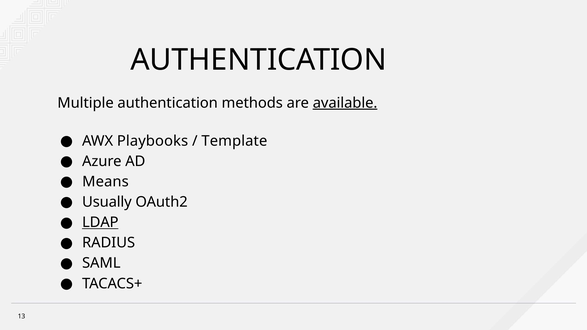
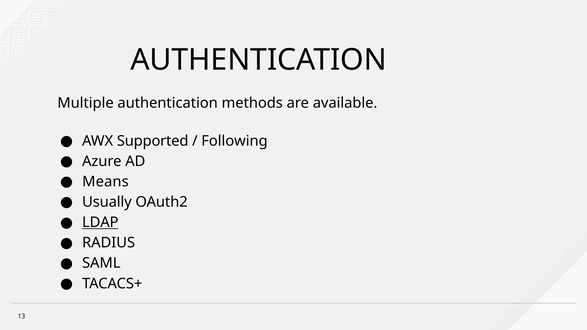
available underline: present -> none
Playbooks: Playbooks -> Supported
Template: Template -> Following
